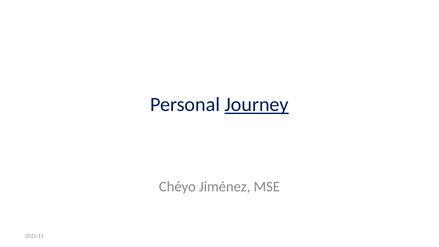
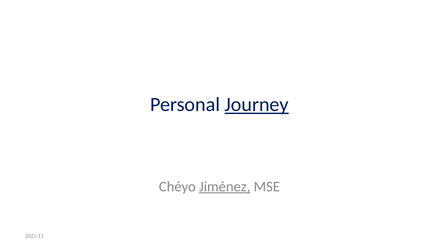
Jiménez underline: none -> present
